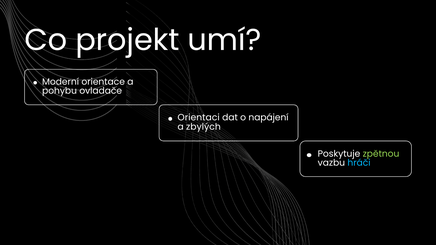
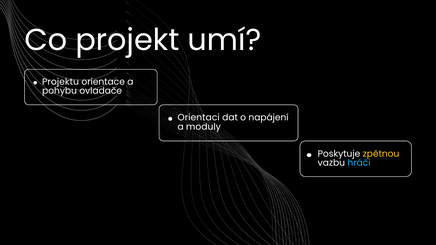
Moderní: Moderní -> Projektu
zbylých: zbylých -> moduly
zpětnou colour: light green -> yellow
